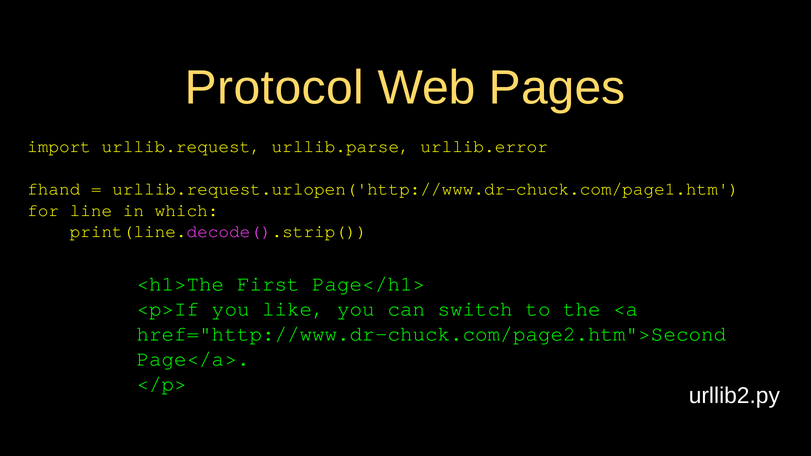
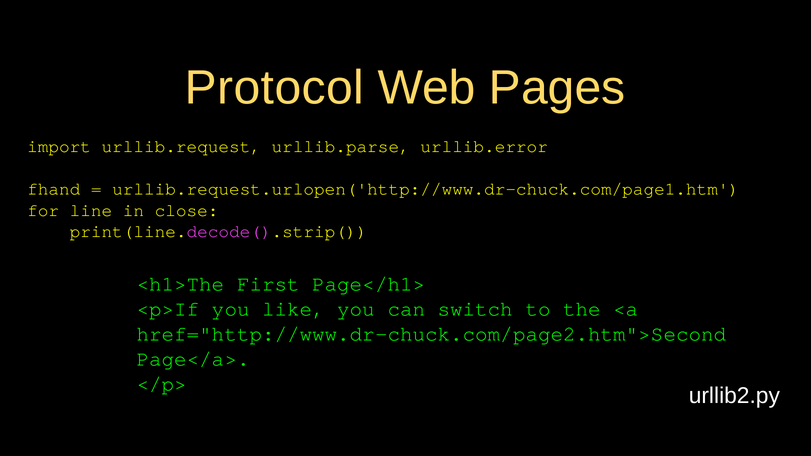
which: which -> close
